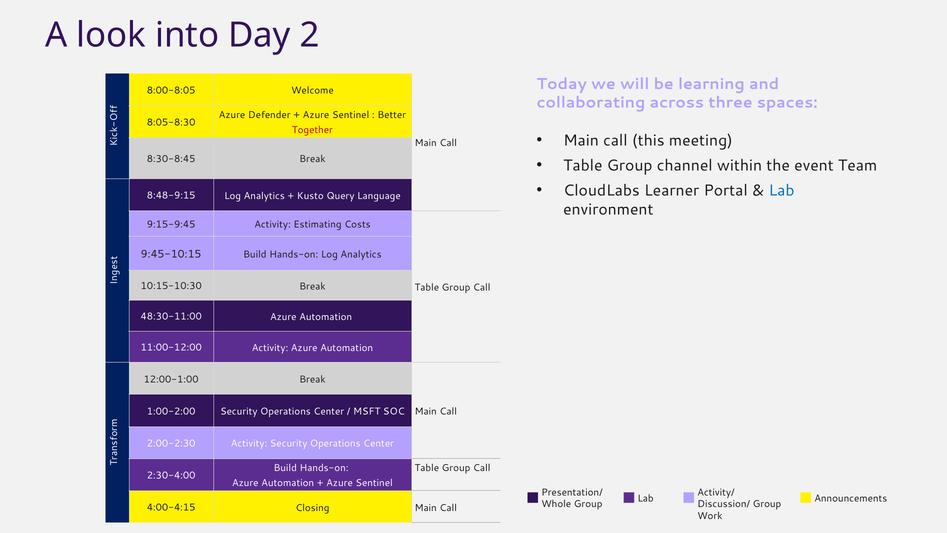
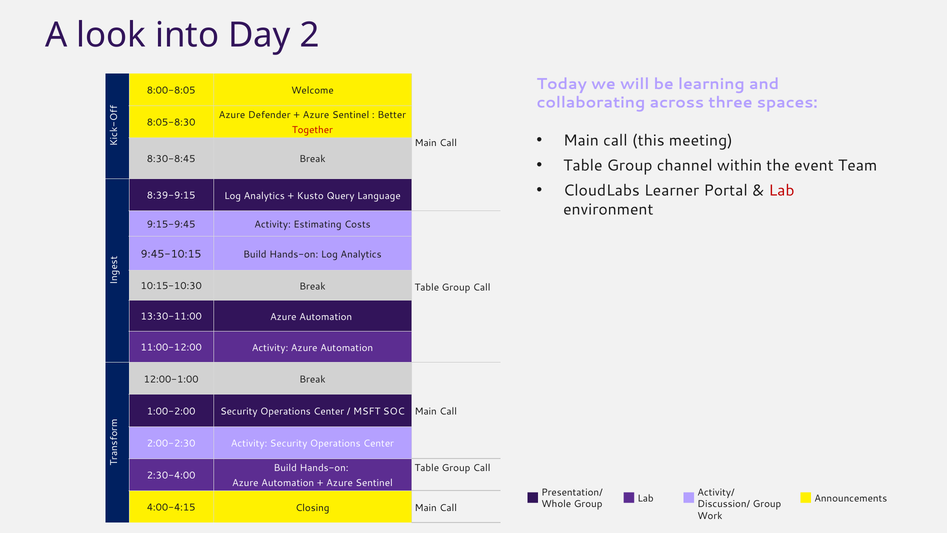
Lab at (782, 190) colour: blue -> red
8:48-9:15: 8:48-9:15 -> 8:39-9:15
48:30-11:00: 48:30-11:00 -> 13:30-11:00
